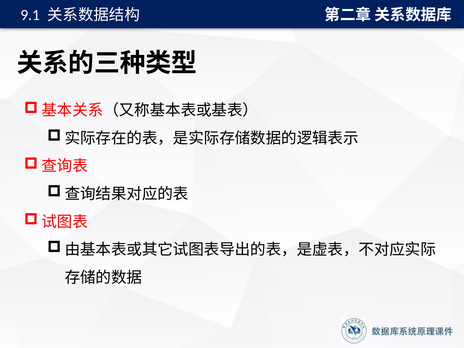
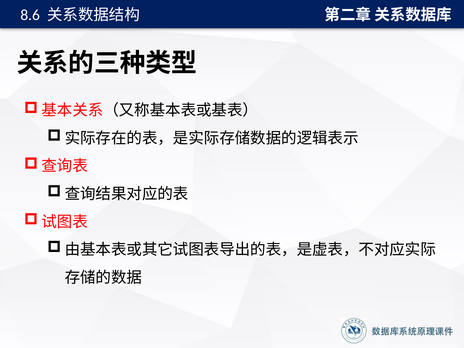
9.1: 9.1 -> 8.6
